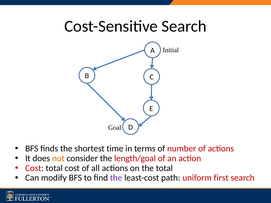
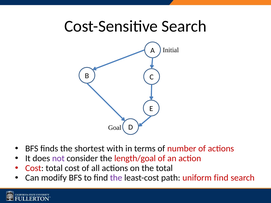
time: time -> with
not colour: orange -> purple
uniform first: first -> find
